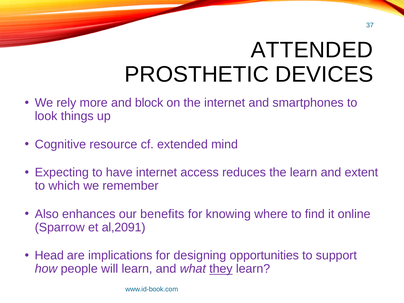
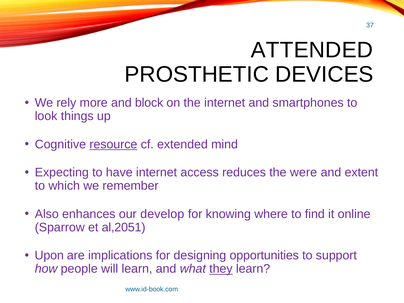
resource underline: none -> present
the learn: learn -> were
benefits: benefits -> develop
al,2091: al,2091 -> al,2051
Head: Head -> Upon
